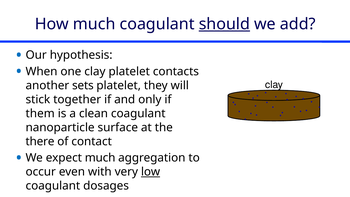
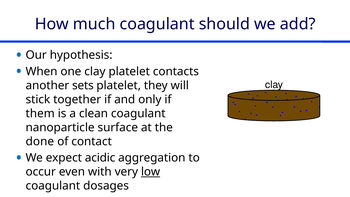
should underline: present -> none
there: there -> done
expect much: much -> acidic
